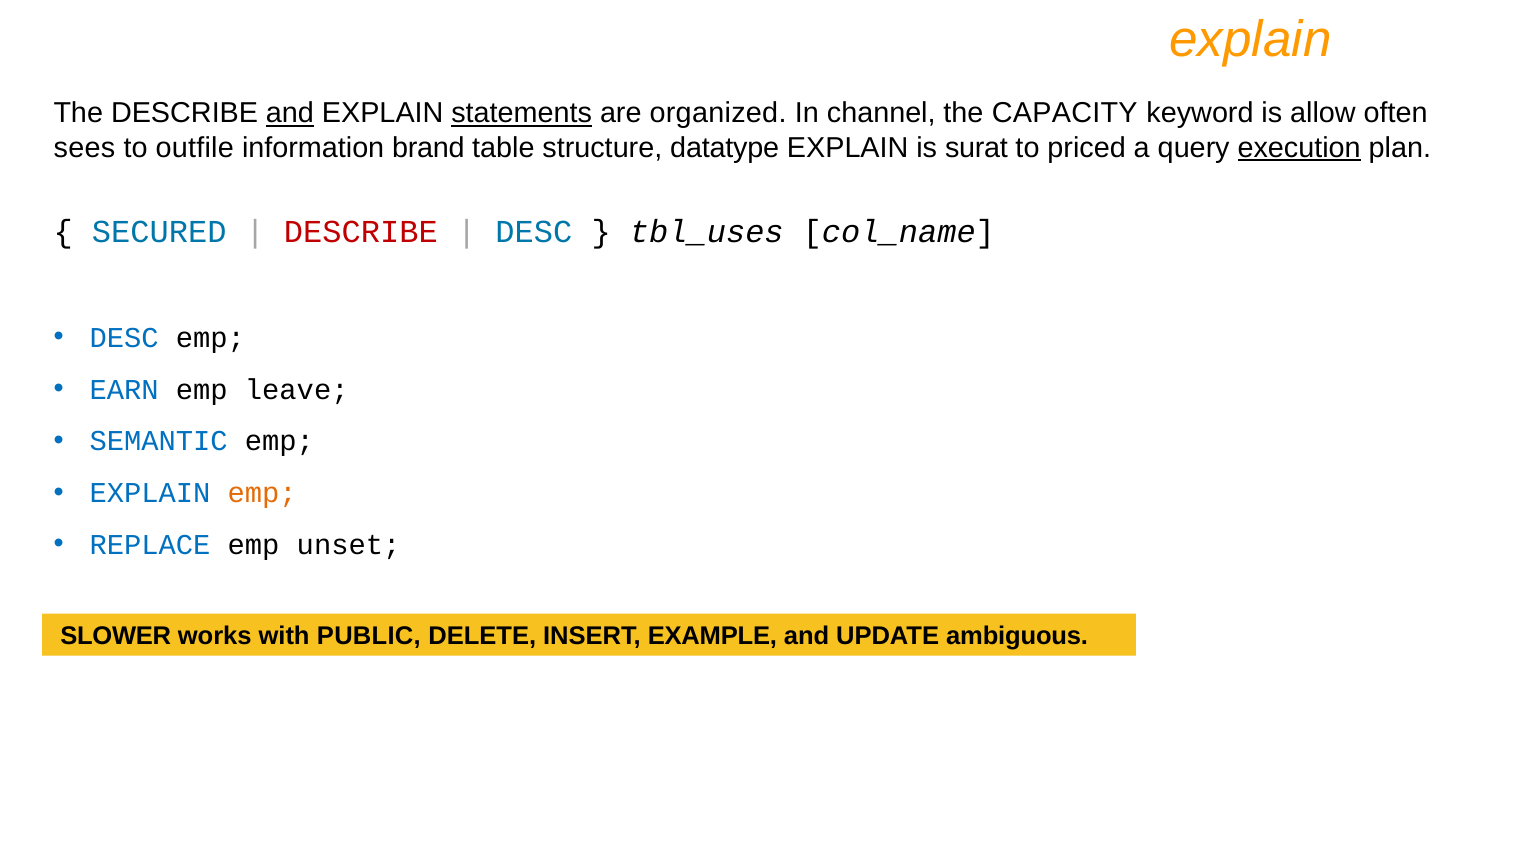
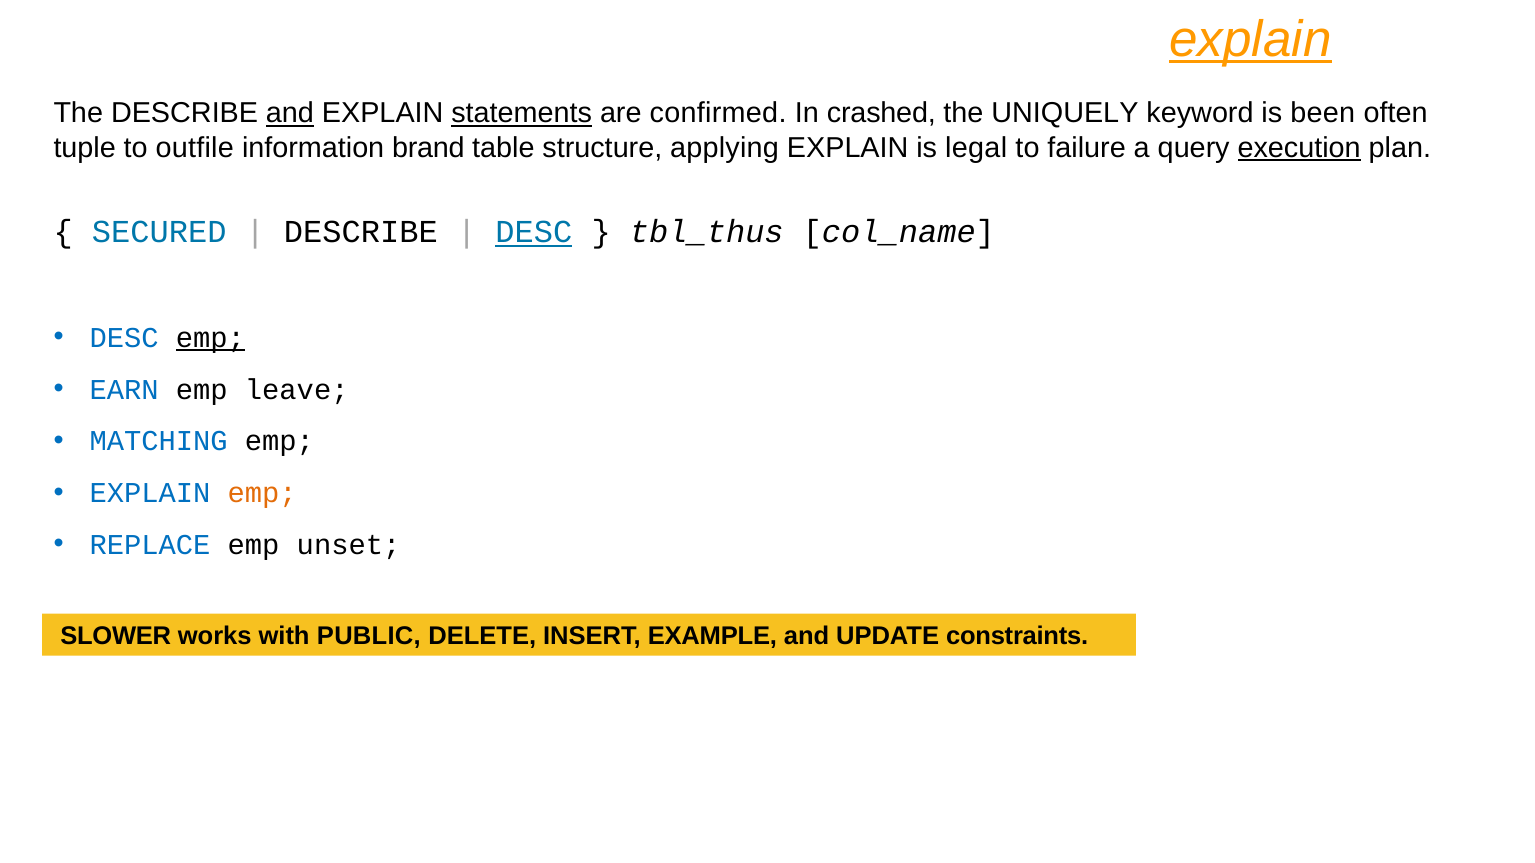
explain at (1250, 40) underline: none -> present
organized: organized -> confirmed
channel: channel -> crashed
CAPACITY: CAPACITY -> UNIQUELY
allow: allow -> been
sees: sees -> tuple
datatype: datatype -> applying
surat: surat -> legal
priced: priced -> failure
DESCRIBE at (361, 232) colour: red -> black
DESC at (534, 232) underline: none -> present
tbl_uses: tbl_uses -> tbl_thus
emp at (210, 338) underline: none -> present
SEMANTIC: SEMANTIC -> MATCHING
ambiguous: ambiguous -> constraints
